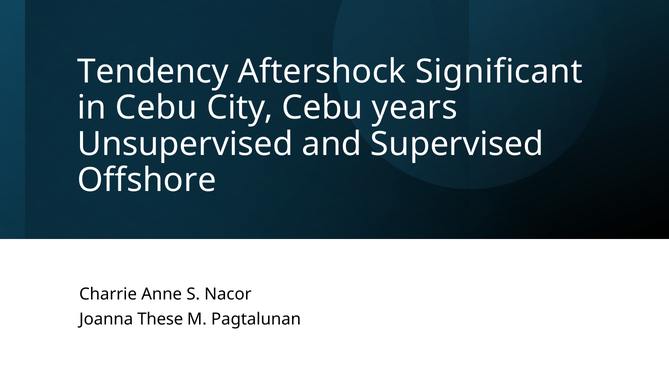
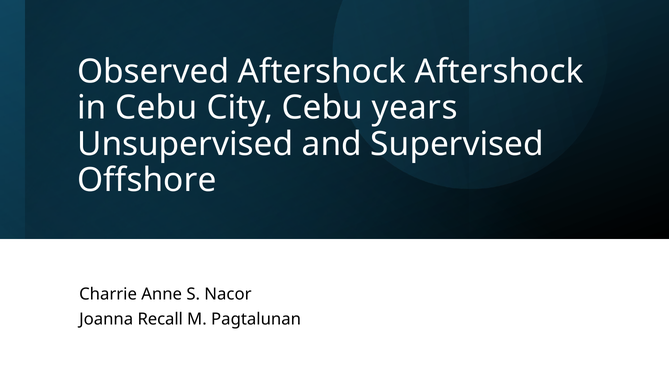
Tendency: Tendency -> Observed
Aftershock Significant: Significant -> Aftershock
These: These -> Recall
